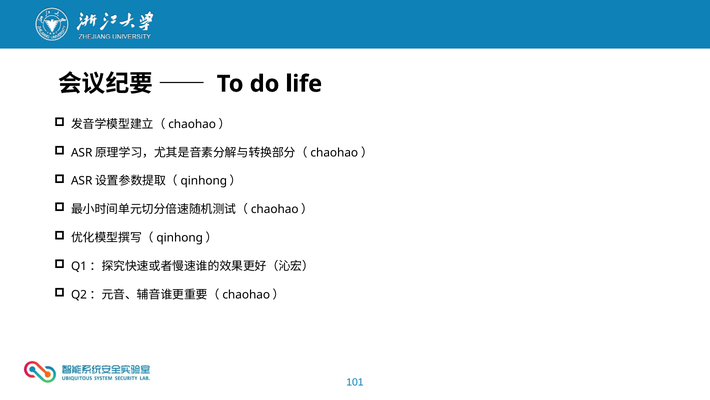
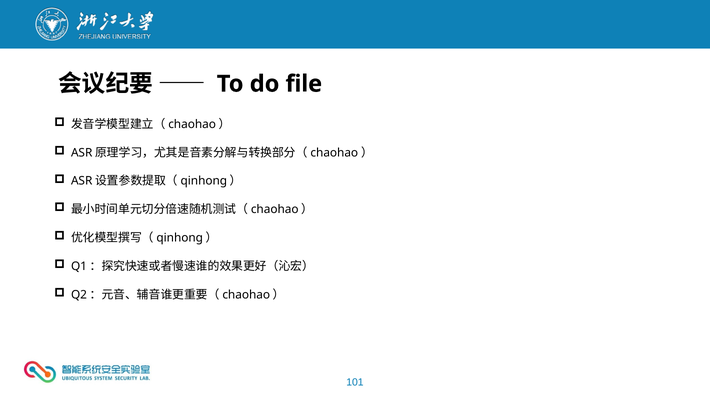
life: life -> file
